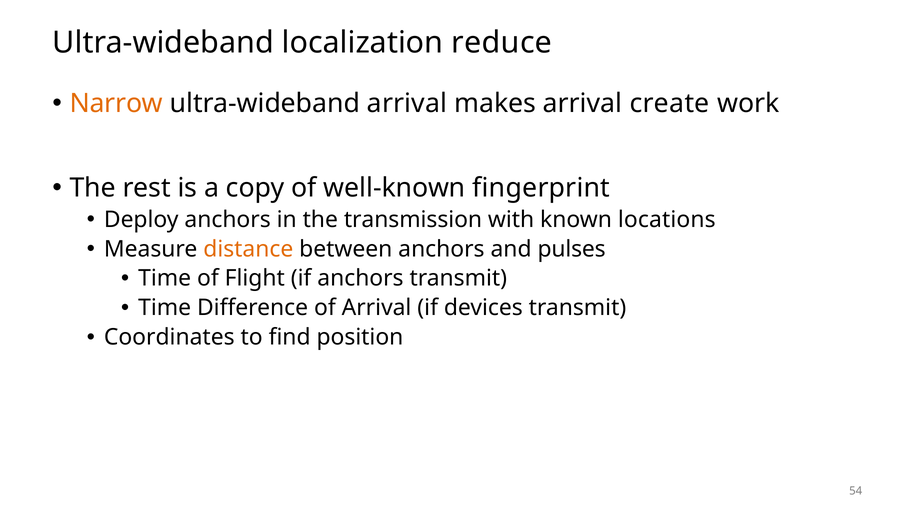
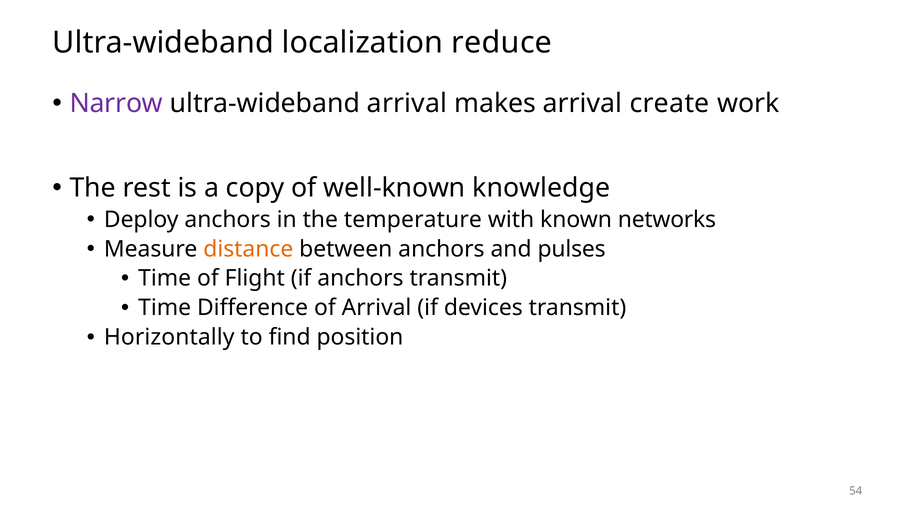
Narrow colour: orange -> purple
fingerprint: fingerprint -> knowledge
transmission: transmission -> temperature
locations: locations -> networks
Coordinates: Coordinates -> Horizontally
